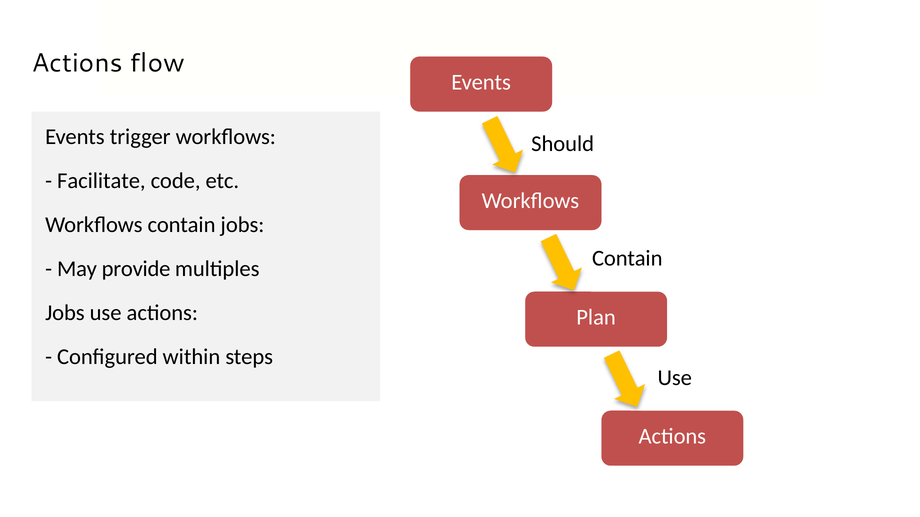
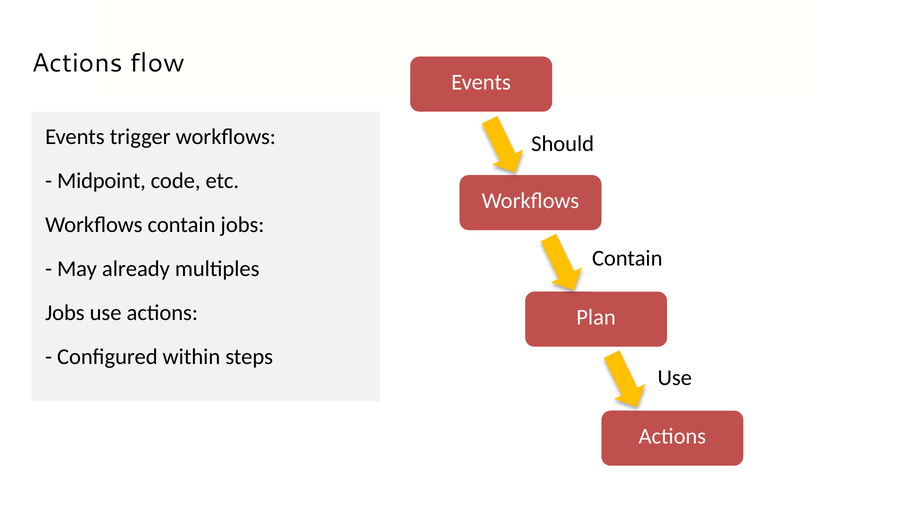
Facilitate: Facilitate -> Midpoint
provide: provide -> already
